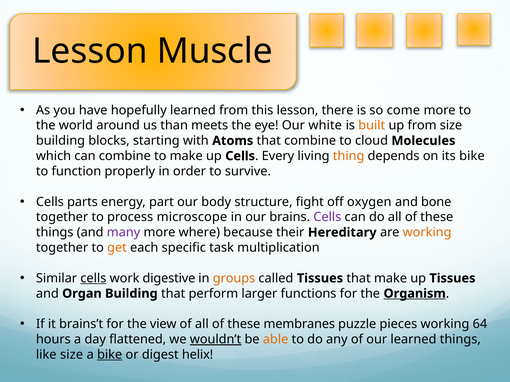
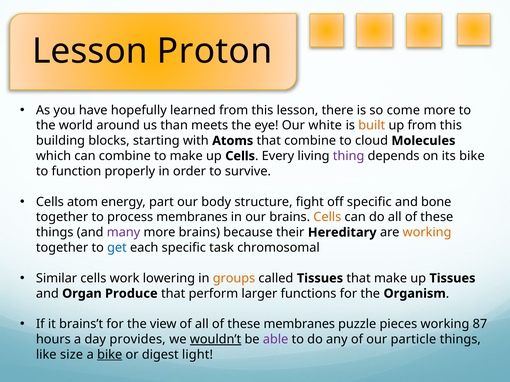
Muscle: Muscle -> Proton
up from size: size -> this
thing colour: orange -> purple
parts: parts -> atom
off oxygen: oxygen -> specific
process microscope: microscope -> membranes
Cells at (327, 217) colour: purple -> orange
more where: where -> brains
get colour: orange -> blue
multiplication: multiplication -> chromosomal
cells at (93, 279) underline: present -> none
digestive: digestive -> lowering
Organ Building: Building -> Produce
Organism underline: present -> none
64: 64 -> 87
flattened: flattened -> provides
able colour: orange -> purple
our learned: learned -> particle
helix: helix -> light
